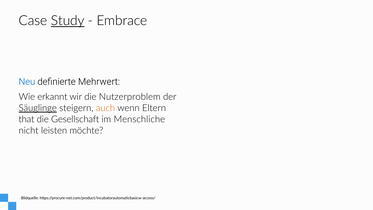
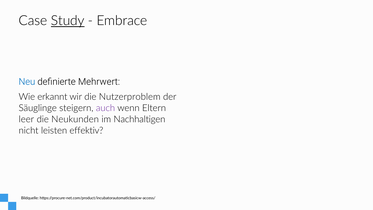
Säuglinge underline: present -> none
auch colour: orange -> purple
that: that -> leer
Gesellschaft: Gesellschaft -> Neukunden
Menschliche: Menschliche -> Nachhaltigen
möchte: möchte -> effektiv
